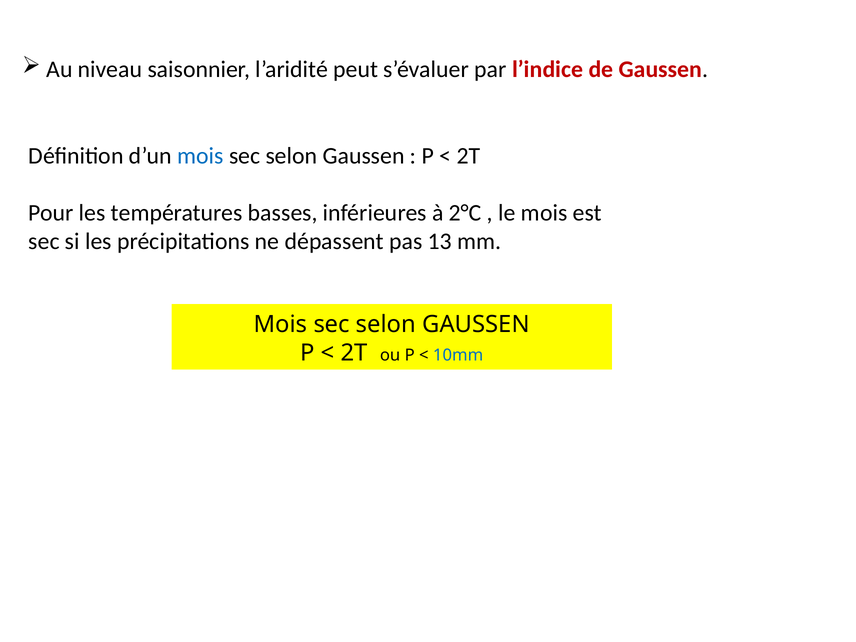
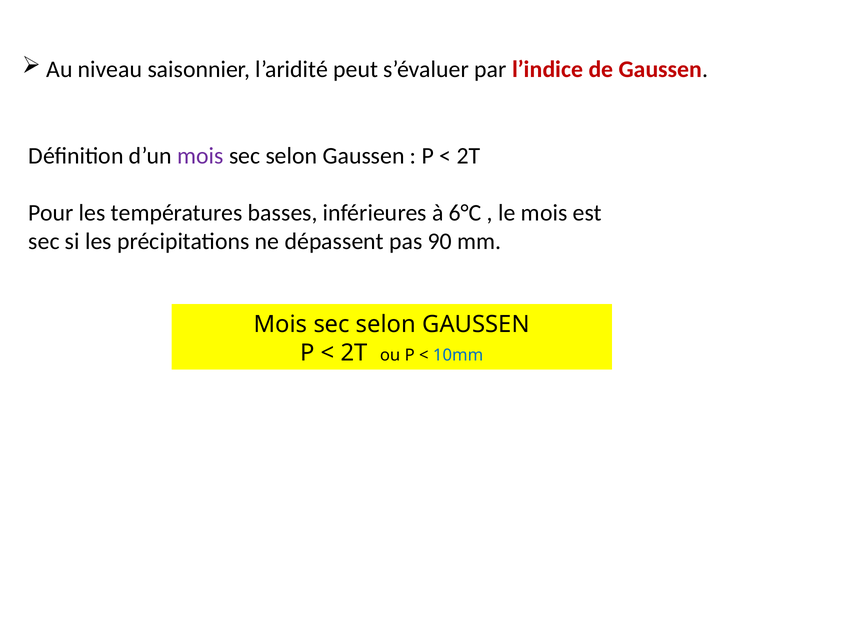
mois at (200, 156) colour: blue -> purple
2°C: 2°C -> 6°C
13: 13 -> 90
